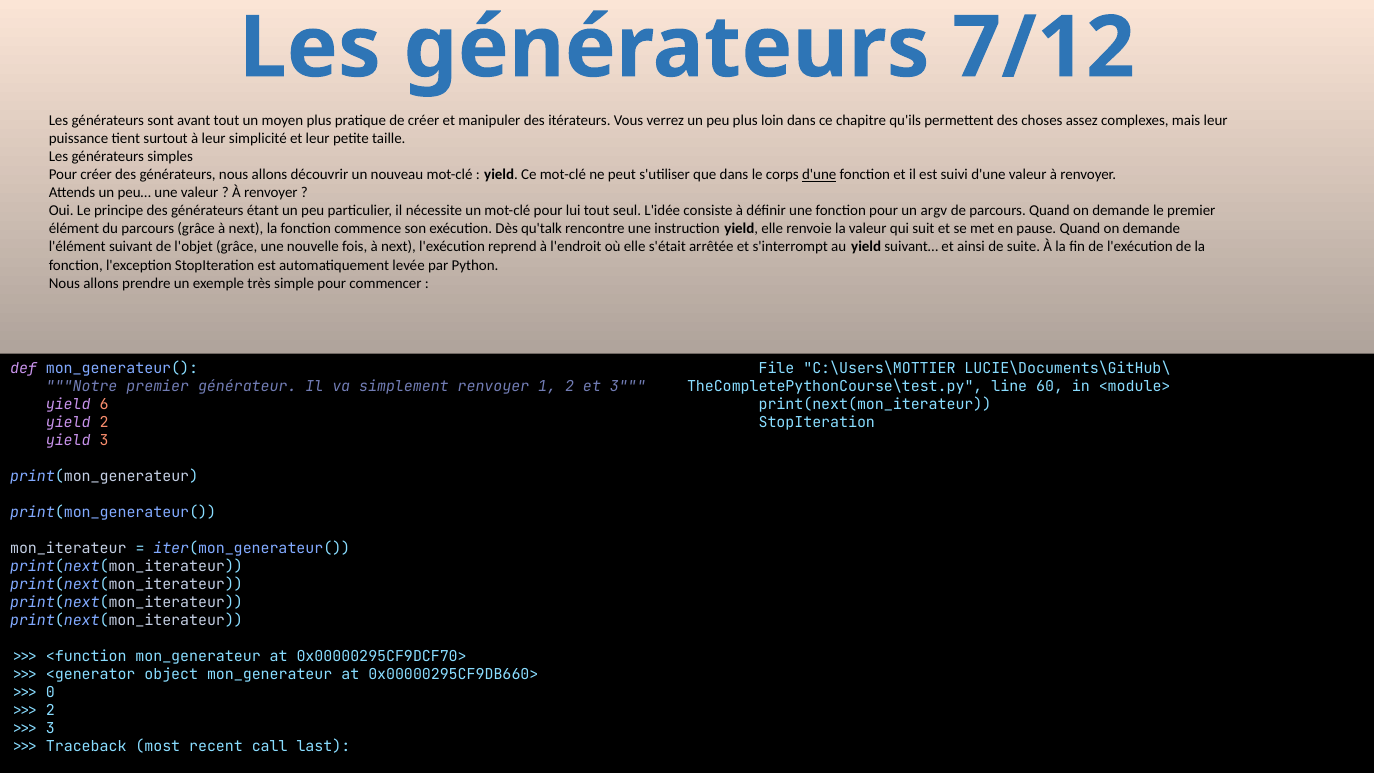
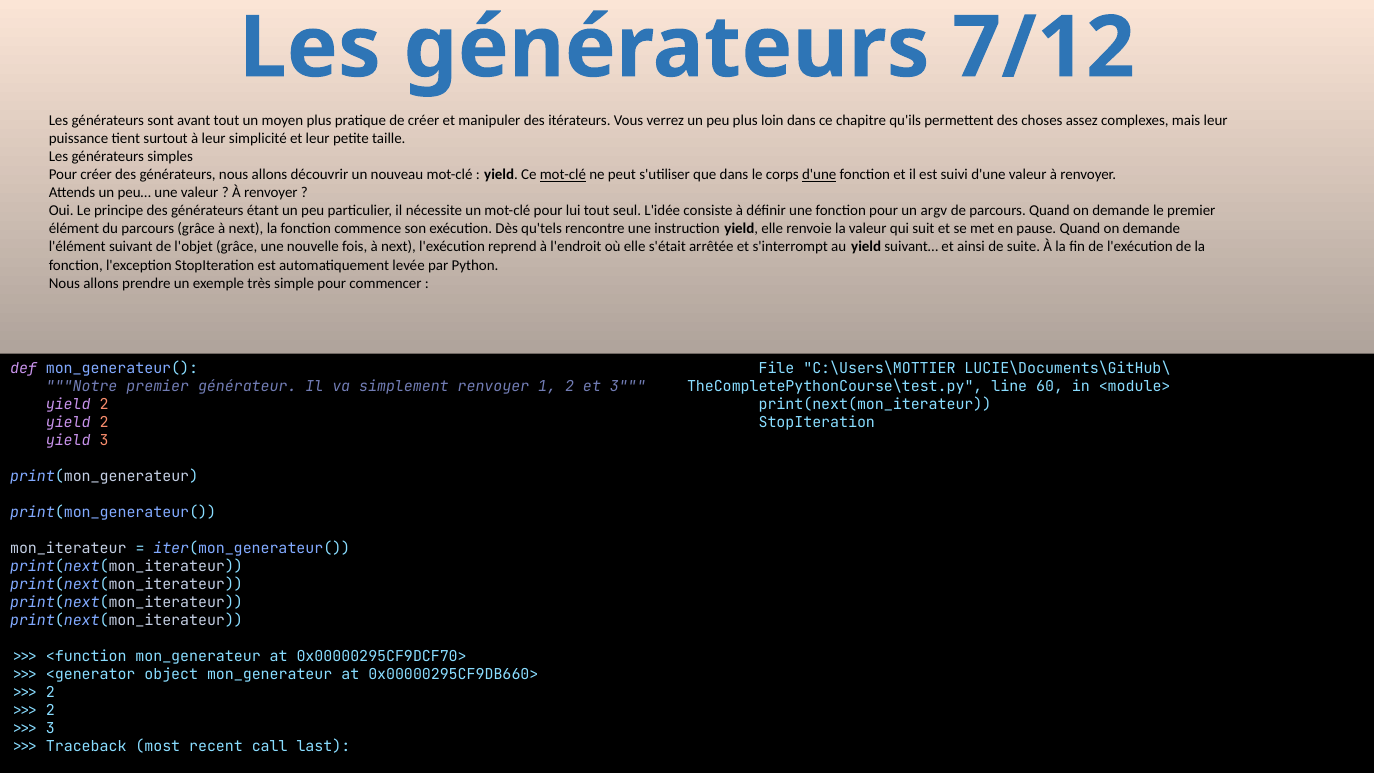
mot-clé at (563, 175) underline: none -> present
qu'talk: qu'talk -> qu'tels
6 at (104, 405): 6 -> 2
0 at (50, 693): 0 -> 2
